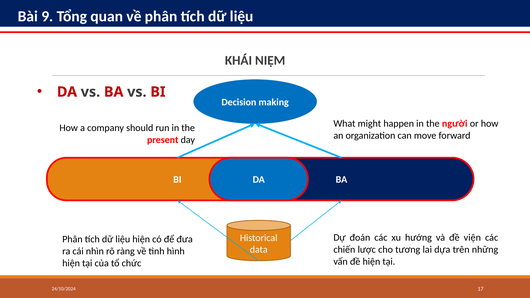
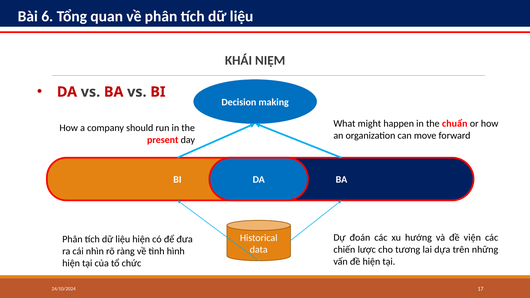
9: 9 -> 6
người: người -> chuẩn
